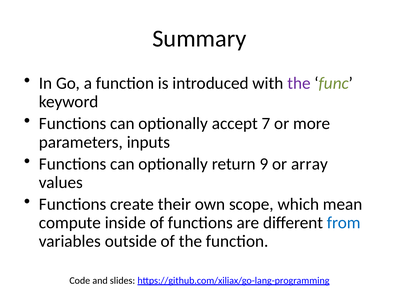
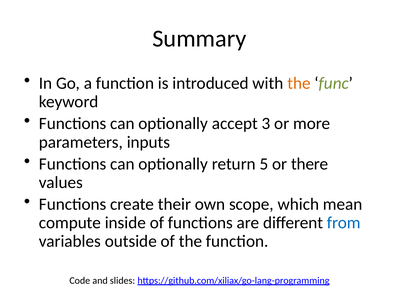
the at (299, 83) colour: purple -> orange
7: 7 -> 3
9: 9 -> 5
array: array -> there
